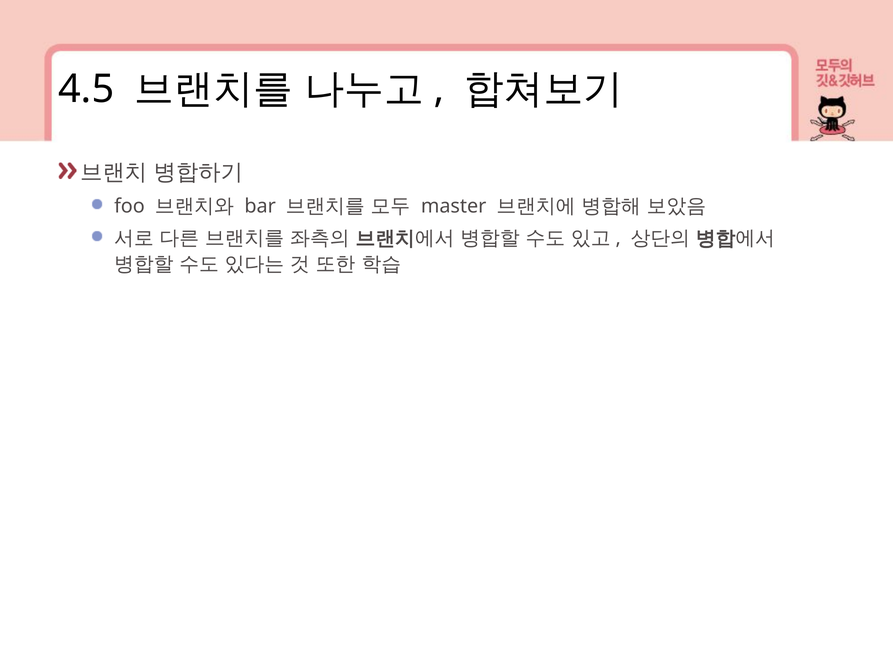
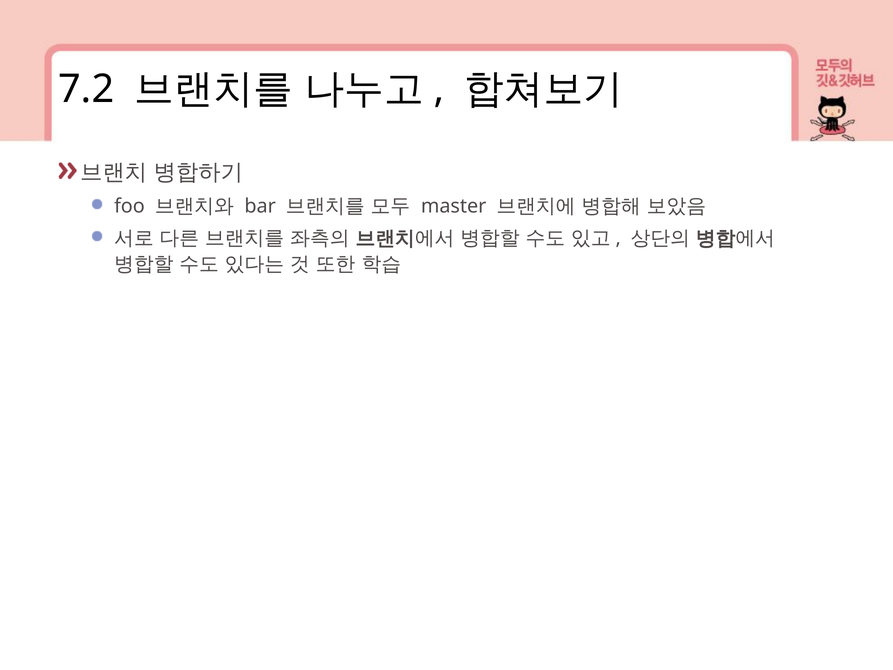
4.5: 4.5 -> 7.2
